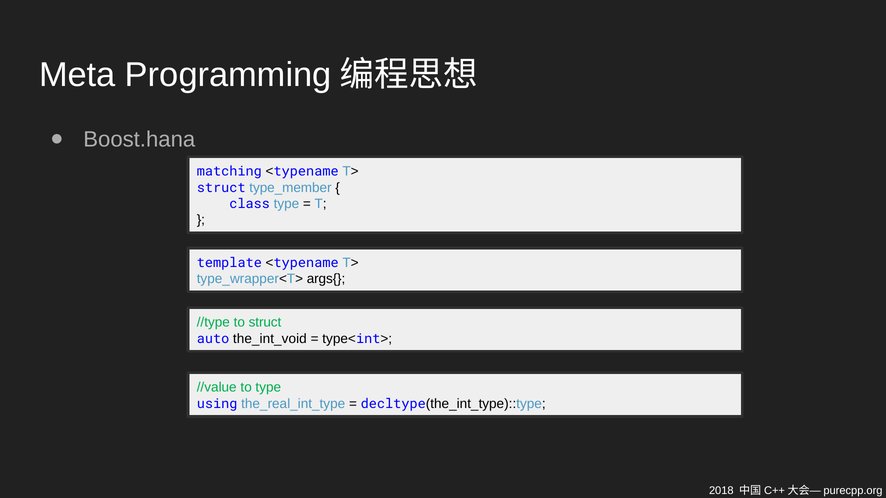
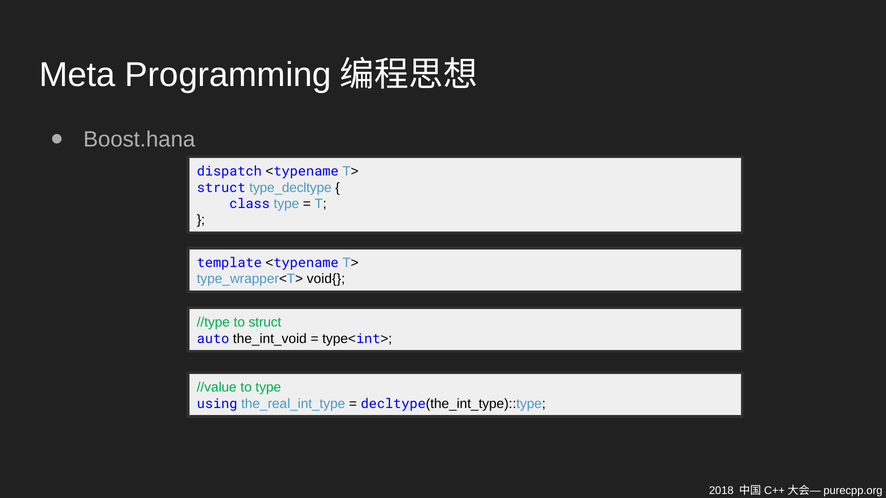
matching: matching -> dispatch
type_member: type_member -> type_decltype
args{: args{ -> void{
